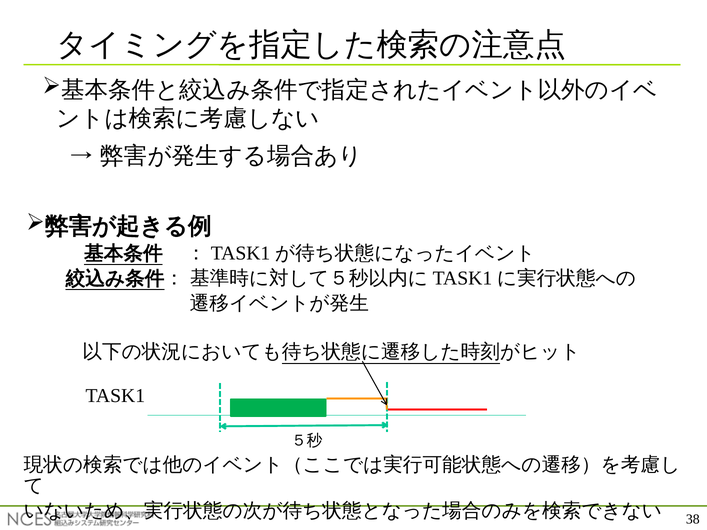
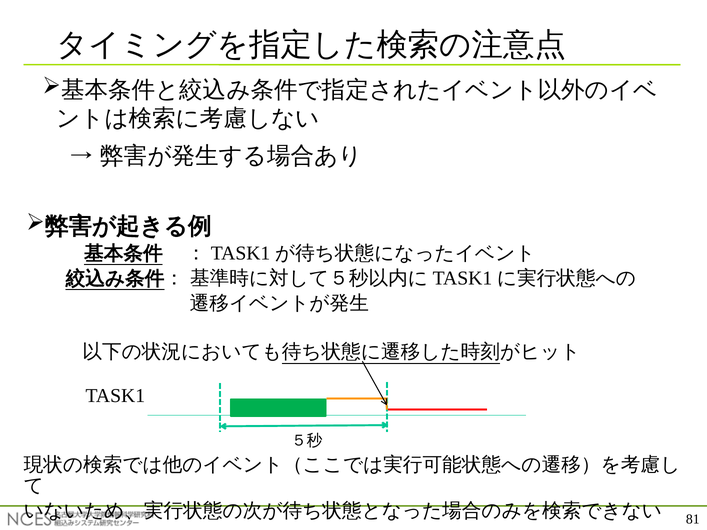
38: 38 -> 81
